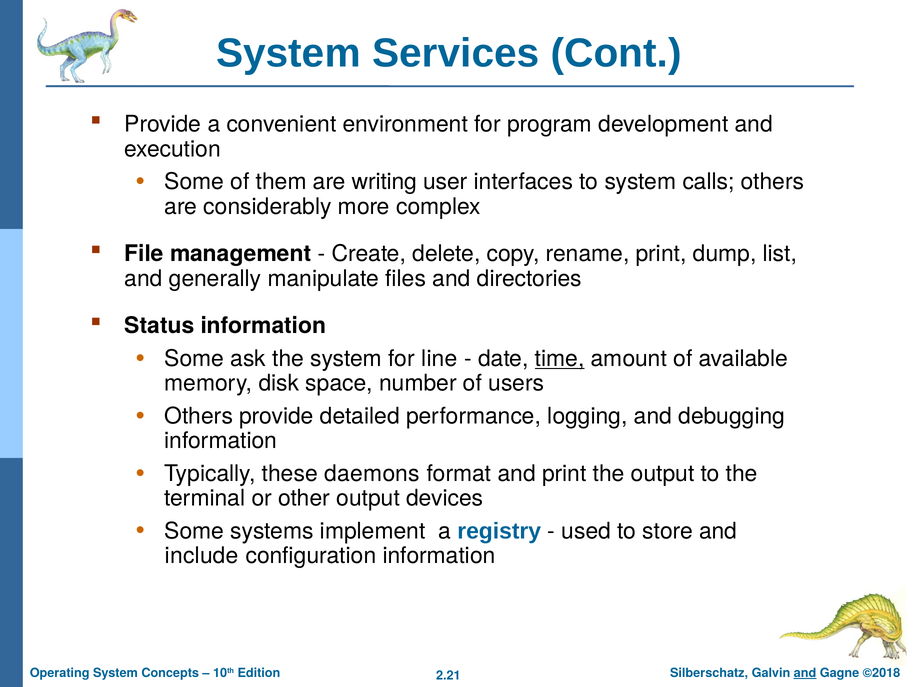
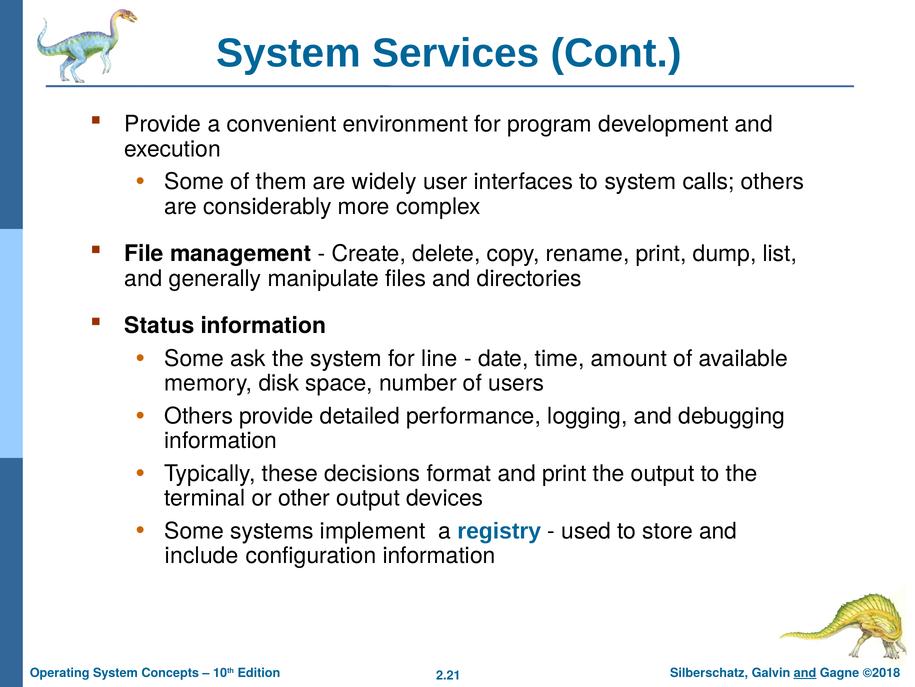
writing: writing -> widely
time underline: present -> none
daemons: daemons -> decisions
